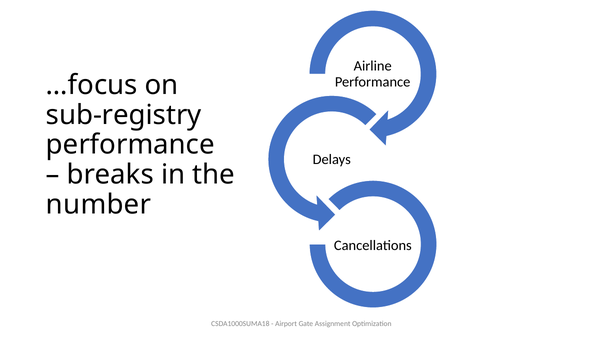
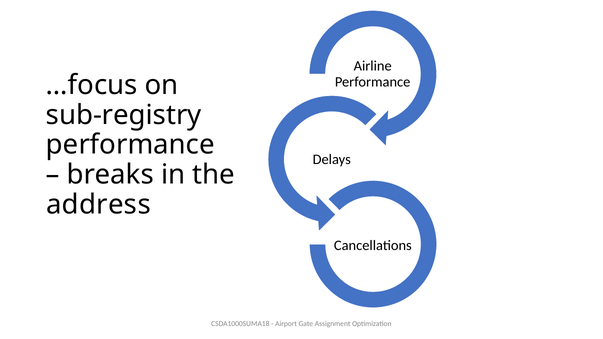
number: number -> address
